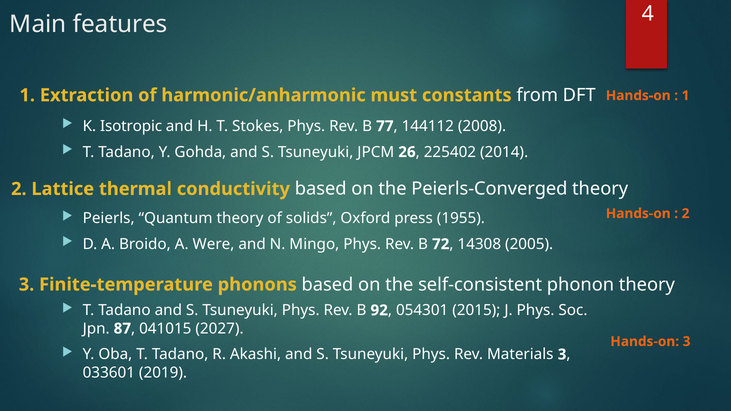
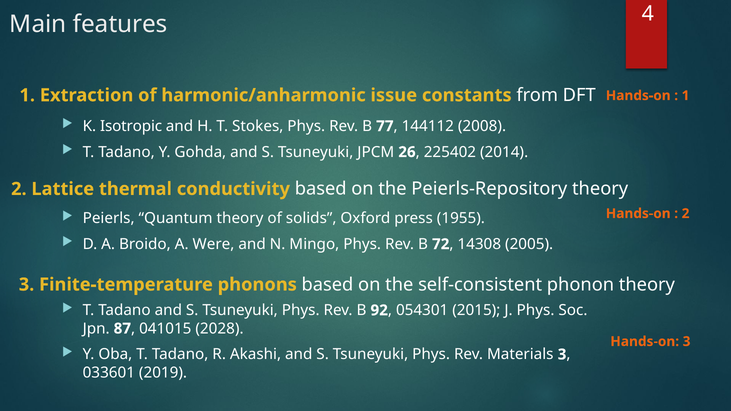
must: must -> issue
Peierls-Converged: Peierls-Converged -> Peierls-Repository
2027: 2027 -> 2028
